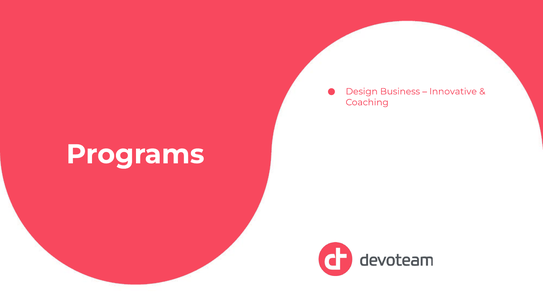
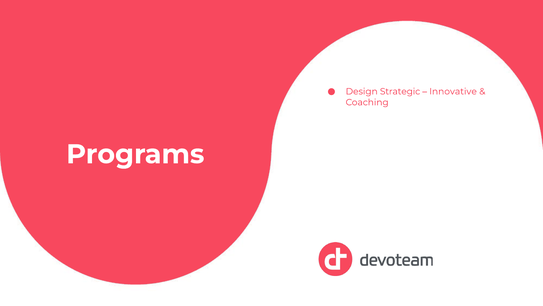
Business: Business -> Strategic
